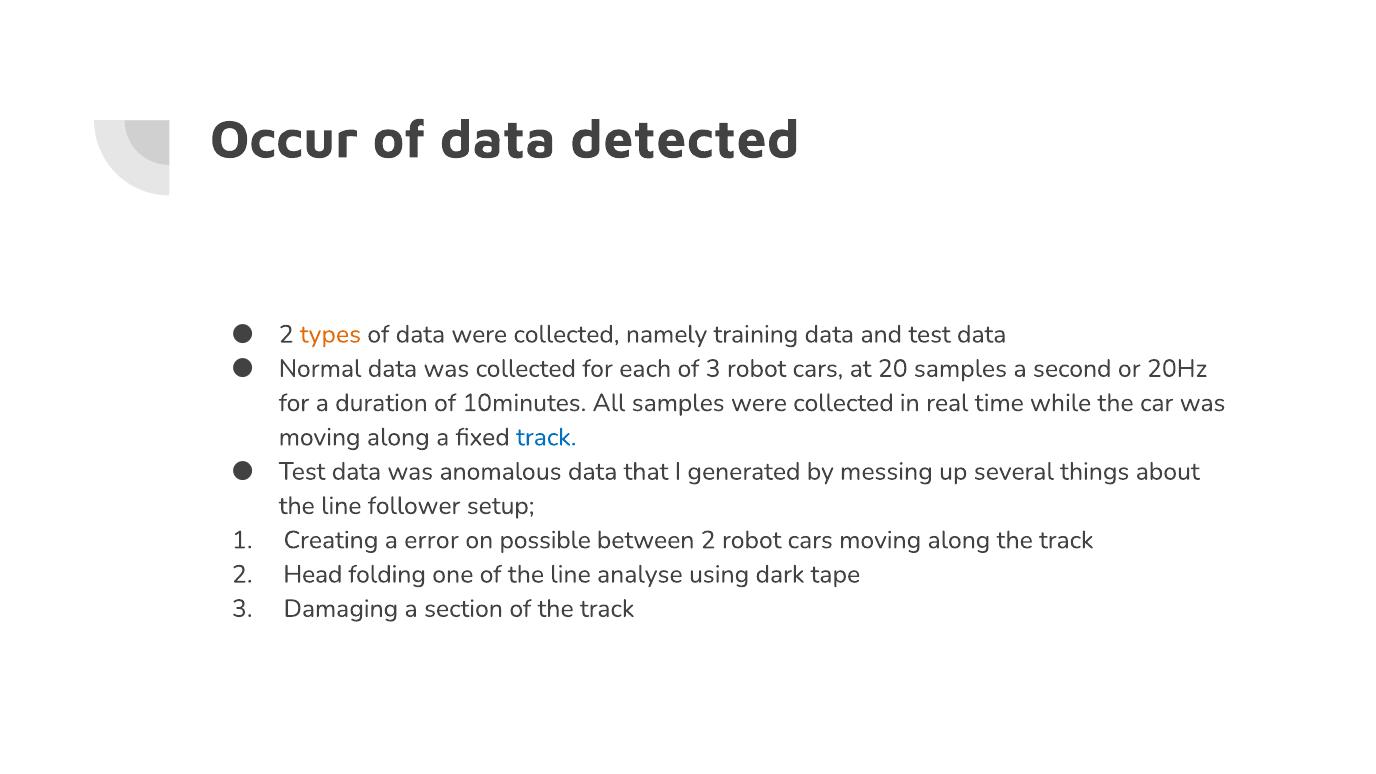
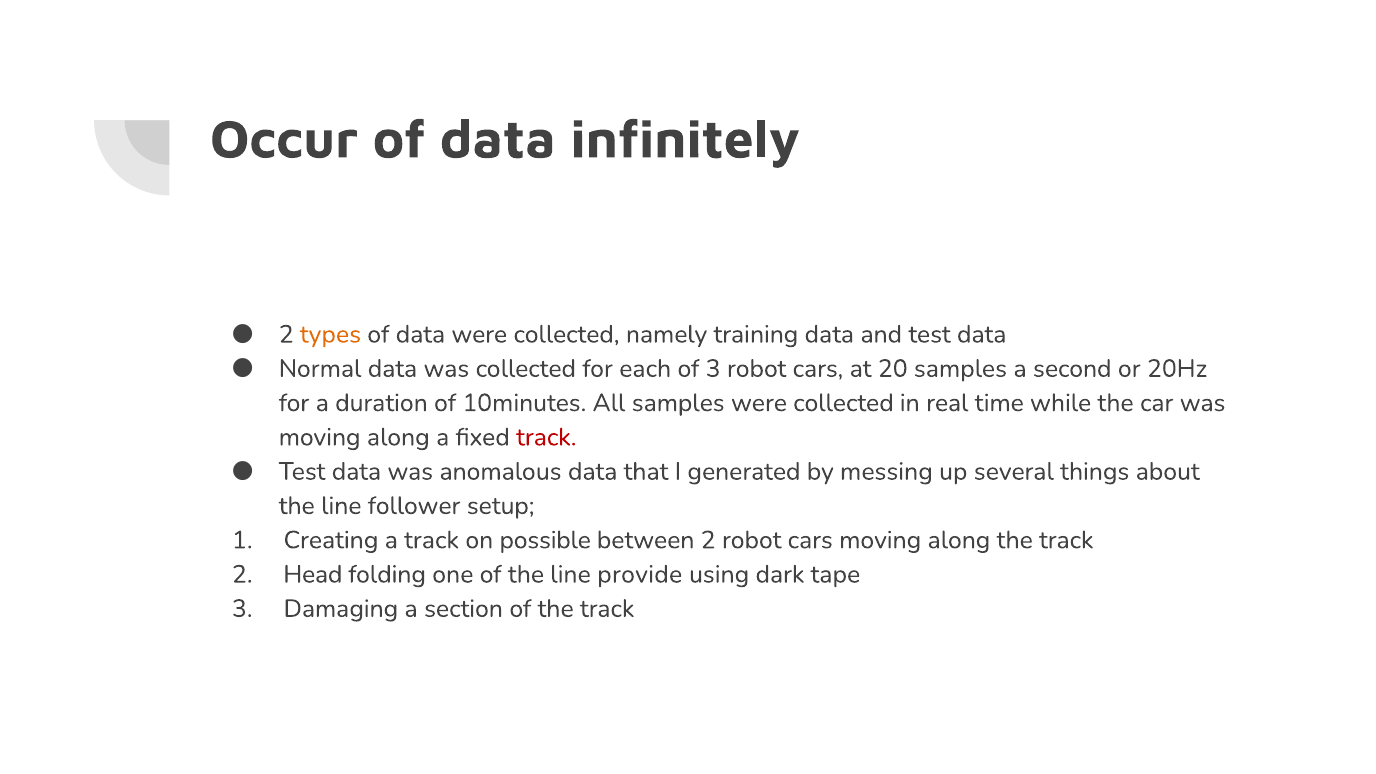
detected: detected -> infinitely
track at (546, 437) colour: blue -> red
a error: error -> track
analyse: analyse -> provide
